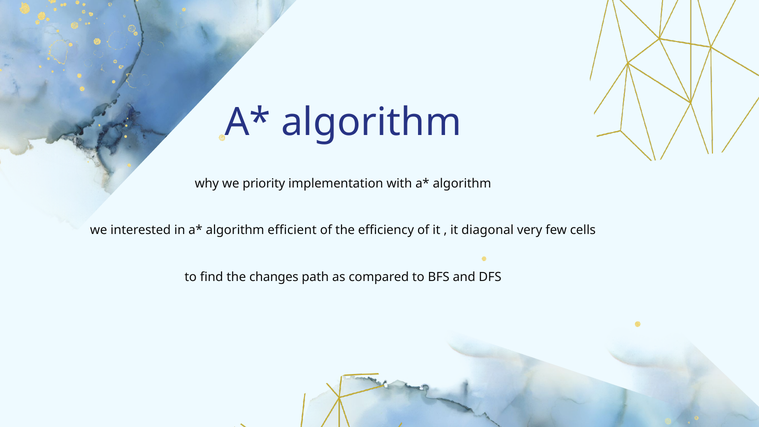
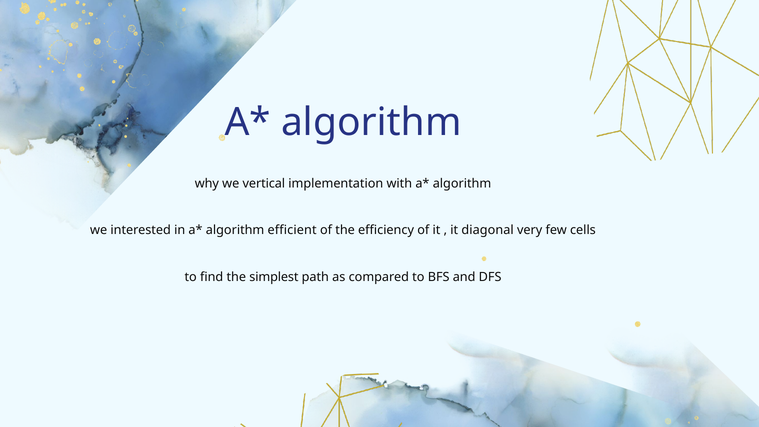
priority: priority -> vertical
changes: changes -> simplest
